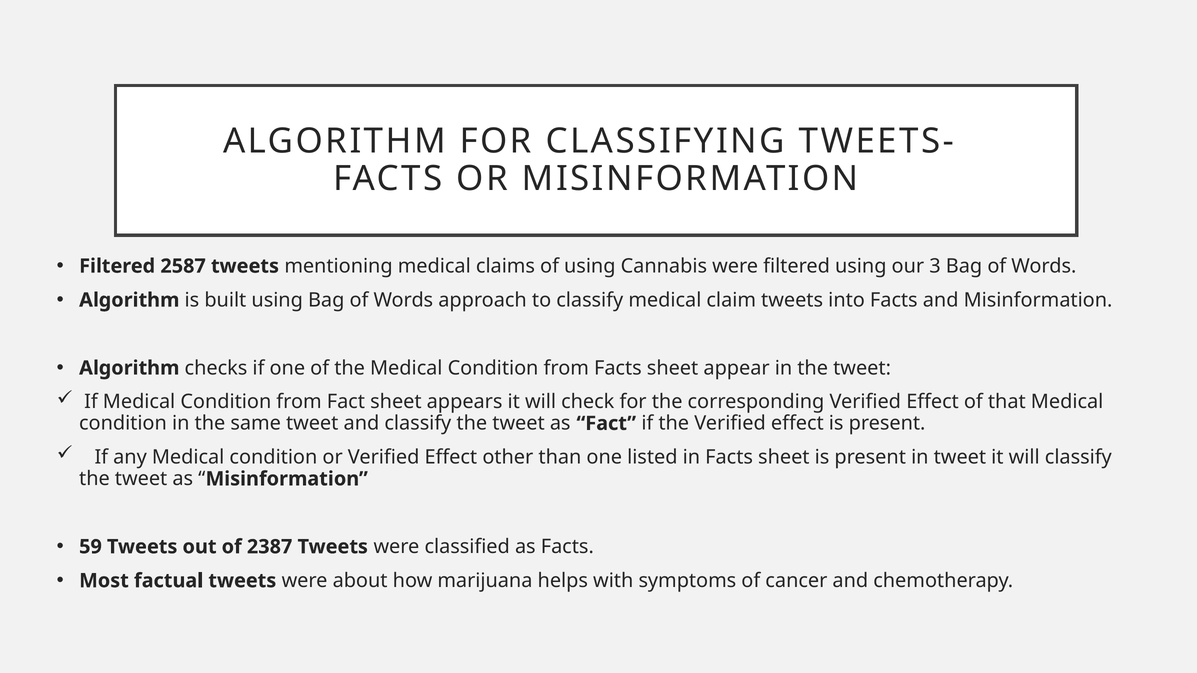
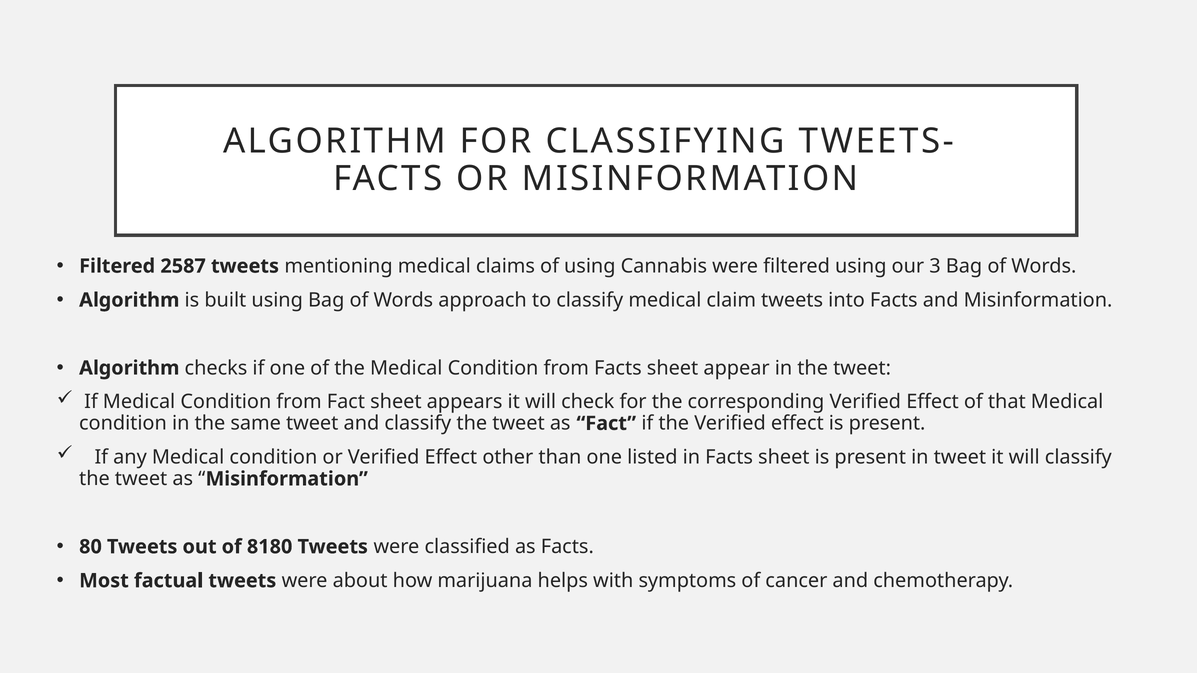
59: 59 -> 80
2387: 2387 -> 8180
